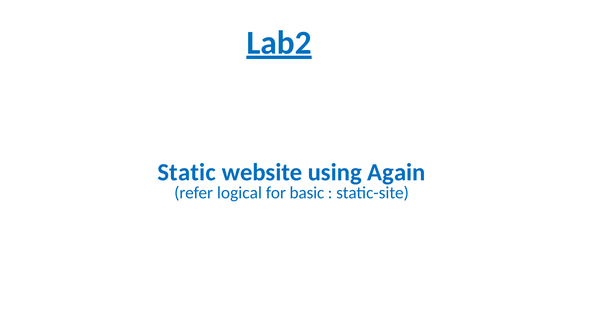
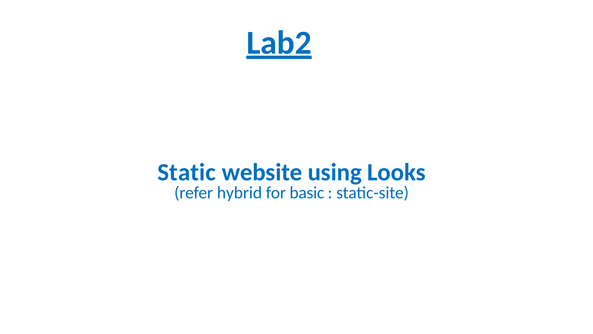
Again: Again -> Looks
logical: logical -> hybrid
